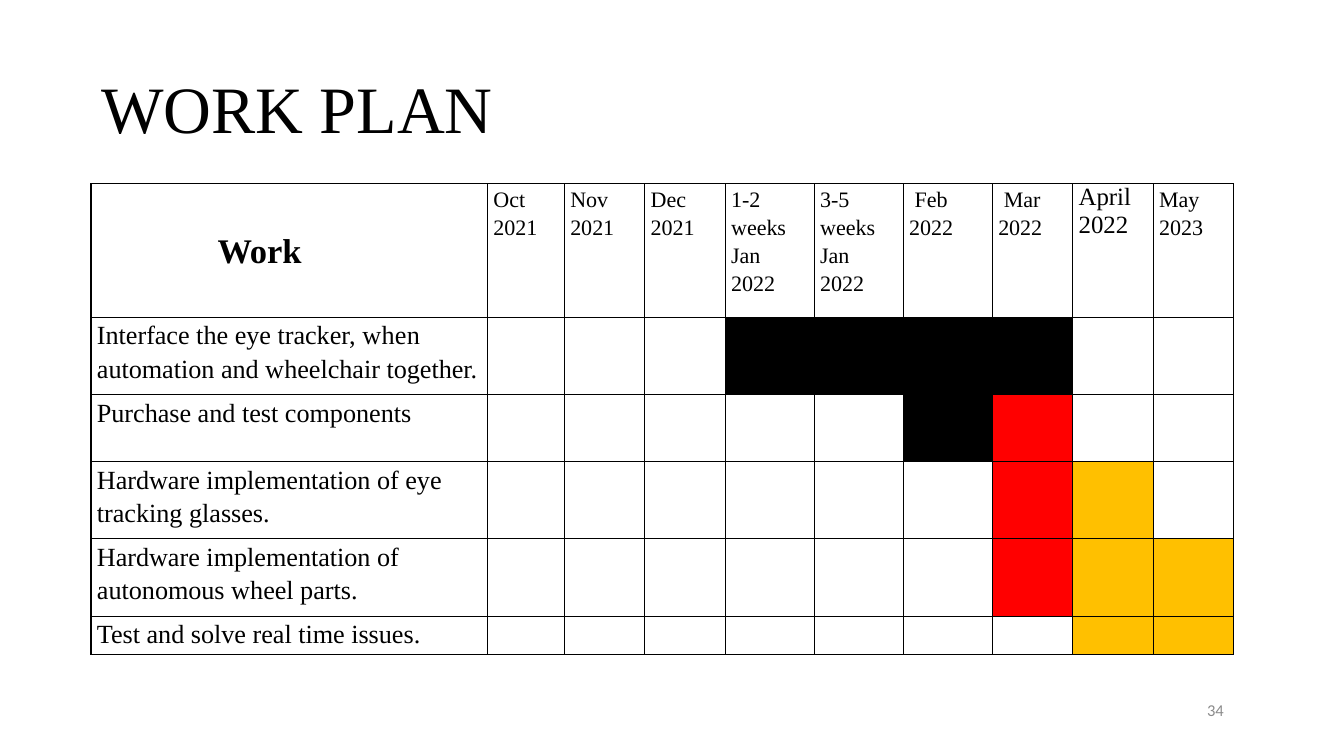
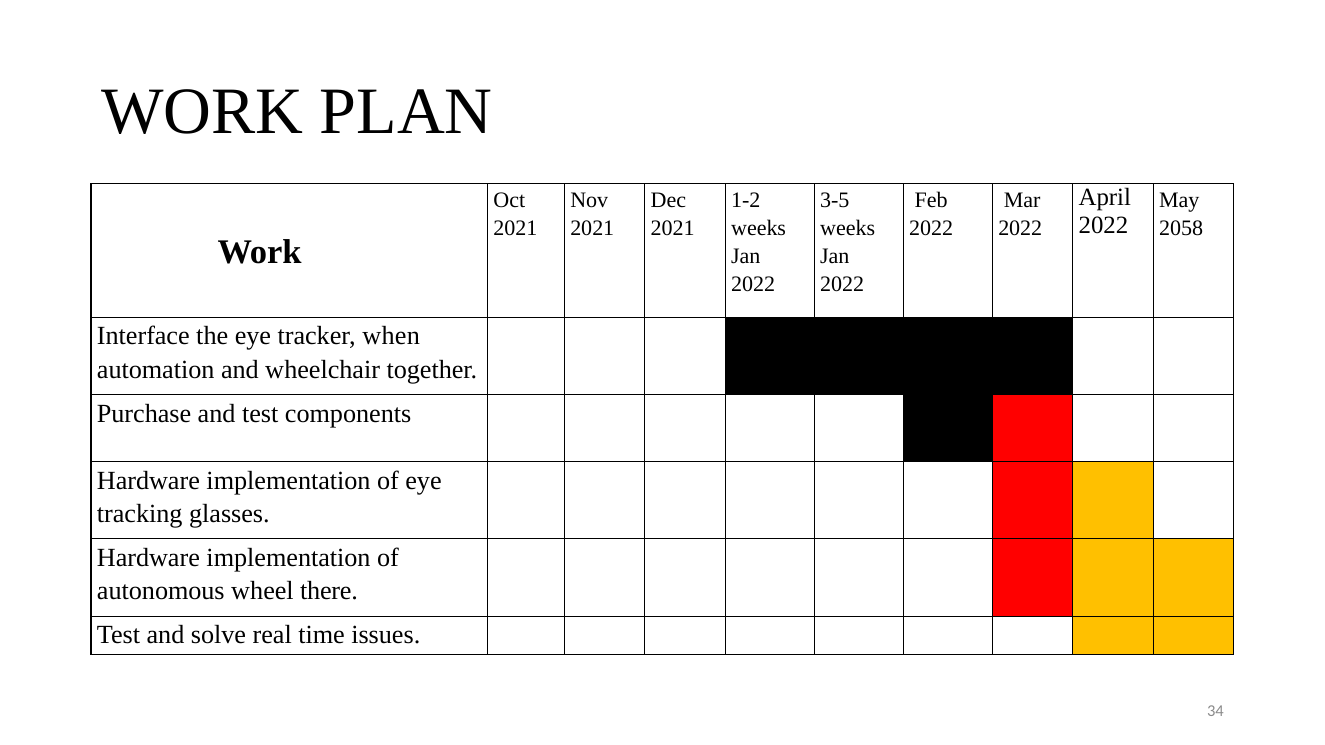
2023: 2023 -> 2058
parts: parts -> there
